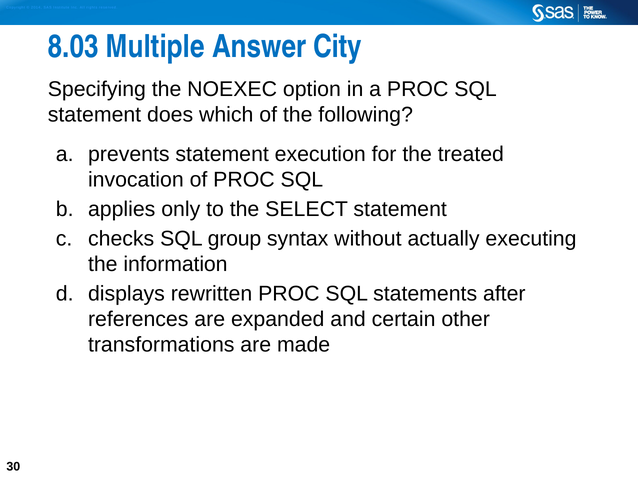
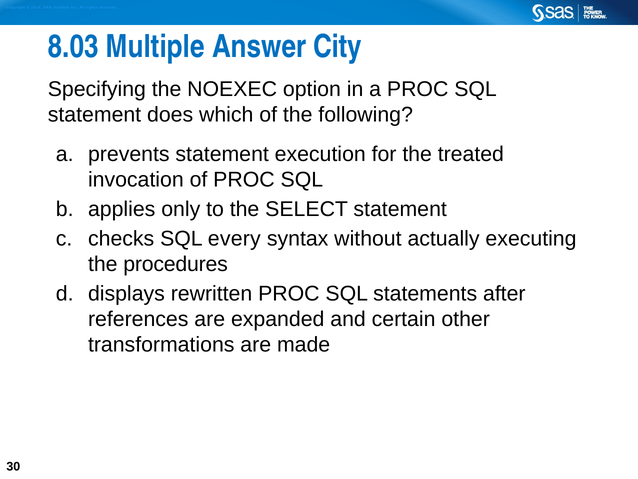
group: group -> every
information: information -> procedures
